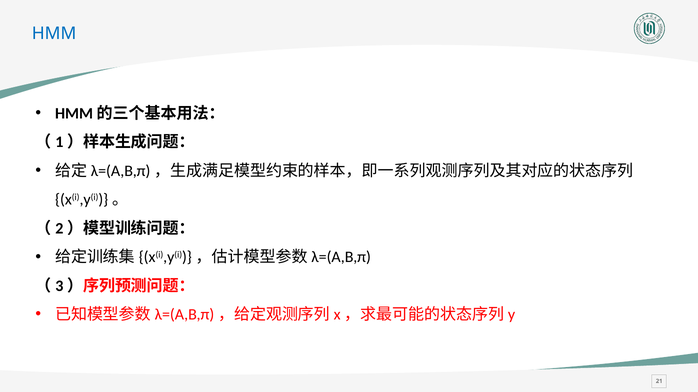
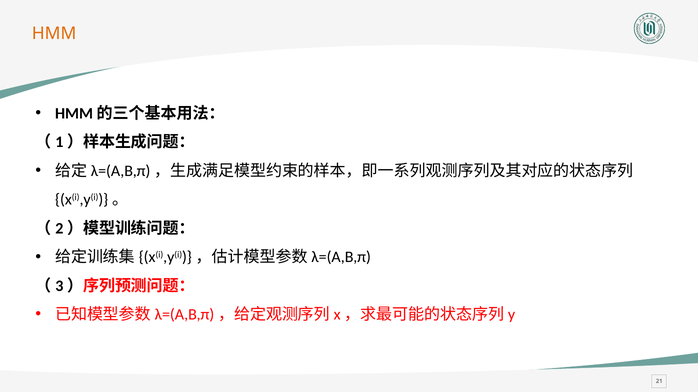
HMM colour: blue -> orange
